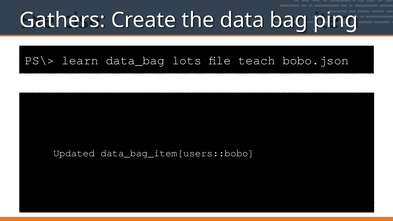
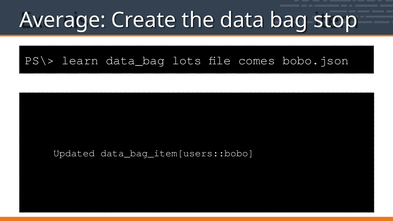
Gathers: Gathers -> Average
ping: ping -> stop
teach: teach -> comes
